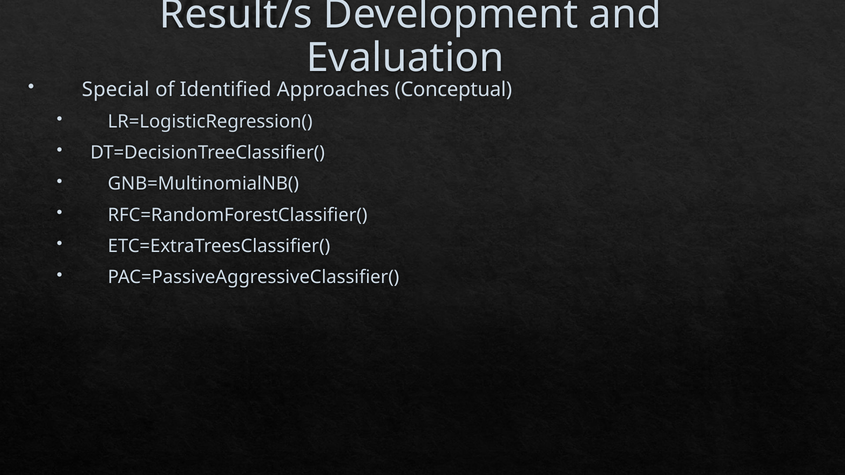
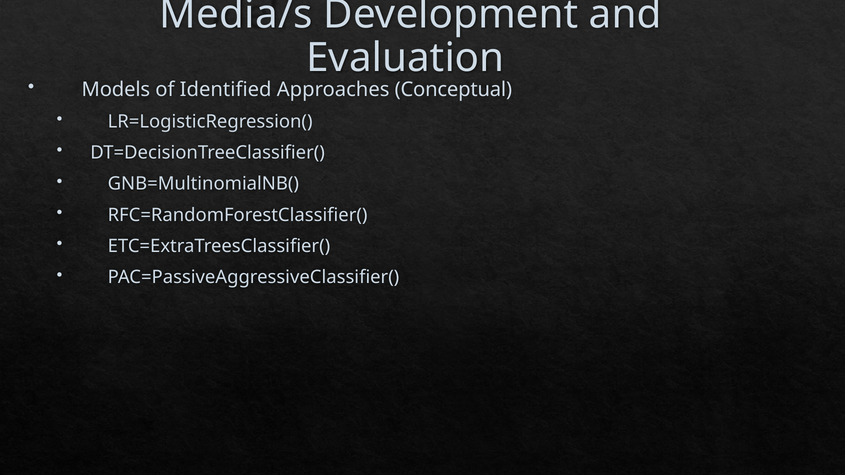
Result/s: Result/s -> Media/s
Special: Special -> Models
